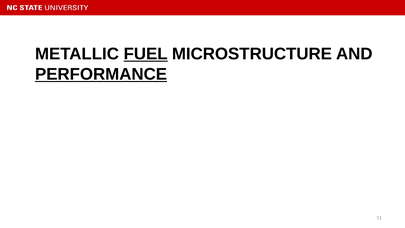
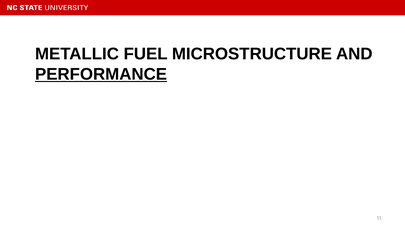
FUEL underline: present -> none
